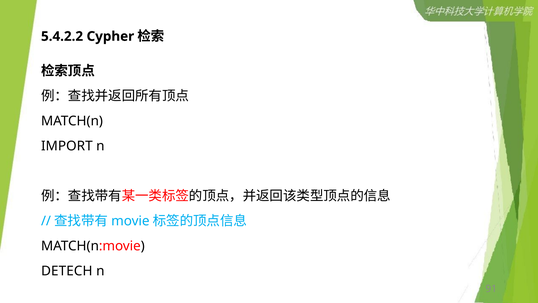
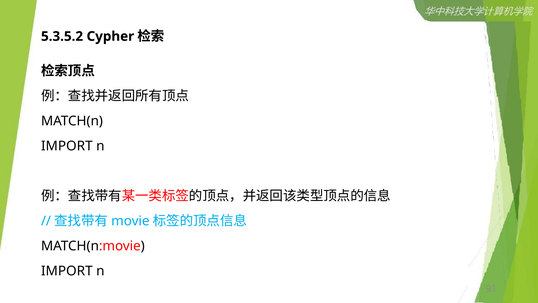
5.4.2.2: 5.4.2.2 -> 5.3.5.2
DETECH at (67, 271): DETECH -> IMPORT
